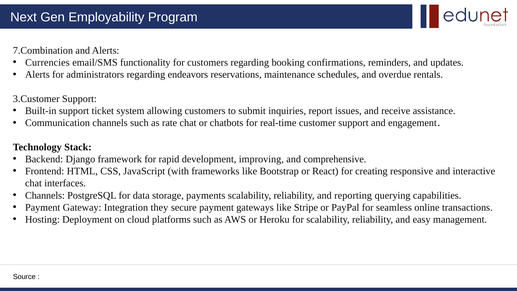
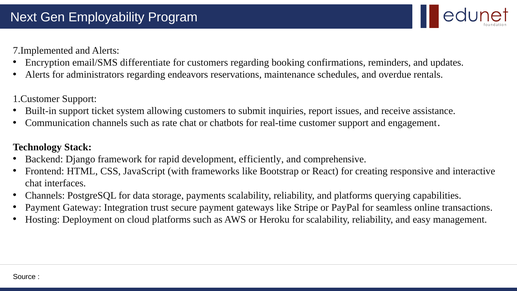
7.Combination: 7.Combination -> 7.Implemented
Currencies: Currencies -> Encryption
functionality: functionality -> differentiate
3.Customer: 3.Customer -> 1.Customer
improving: improving -> efficiently
and reporting: reporting -> platforms
they: they -> trust
